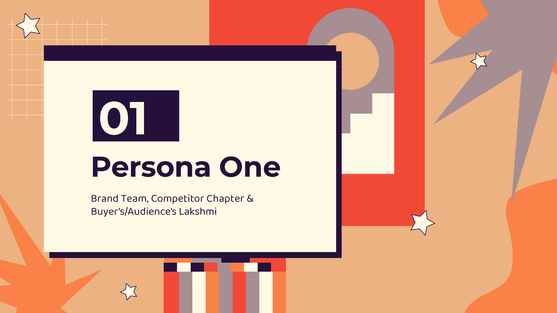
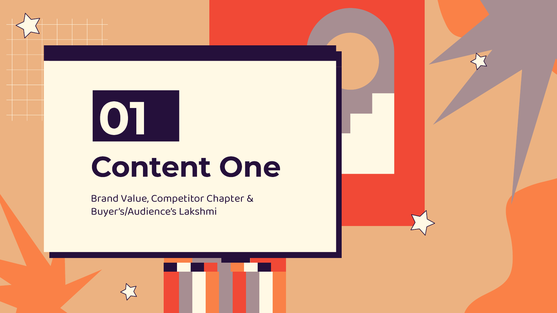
Persona: Persona -> Content
Team: Team -> Value
